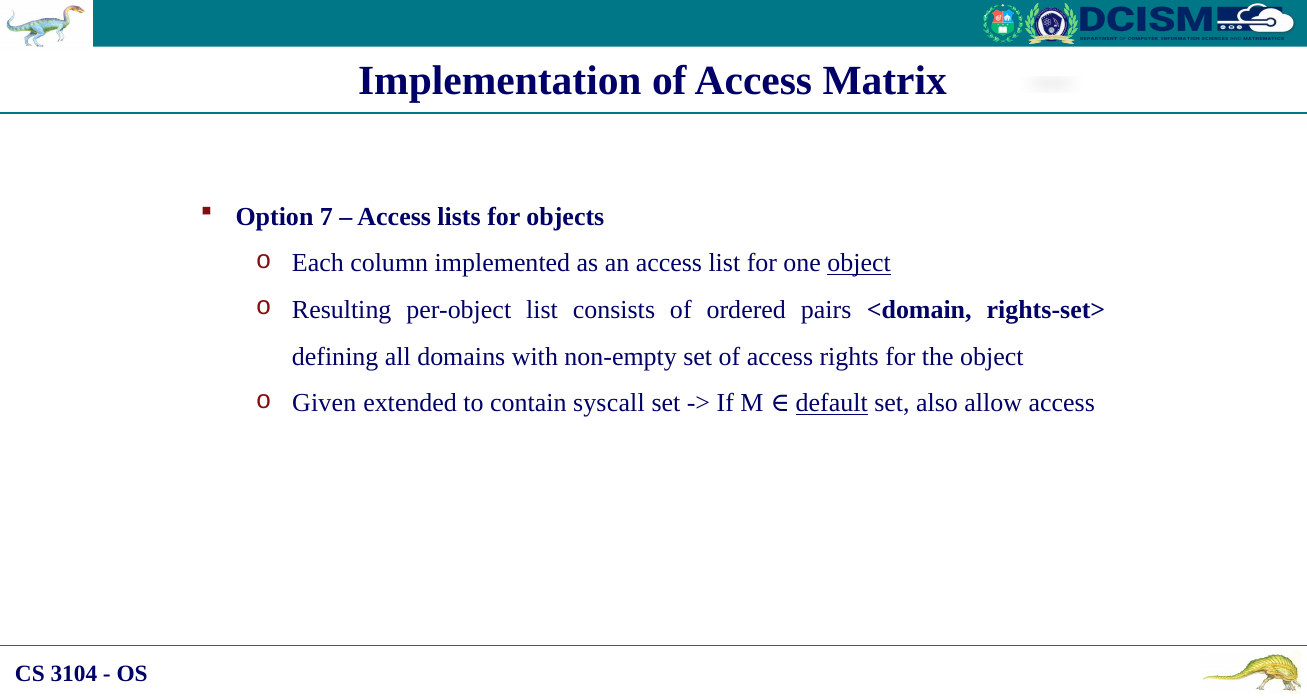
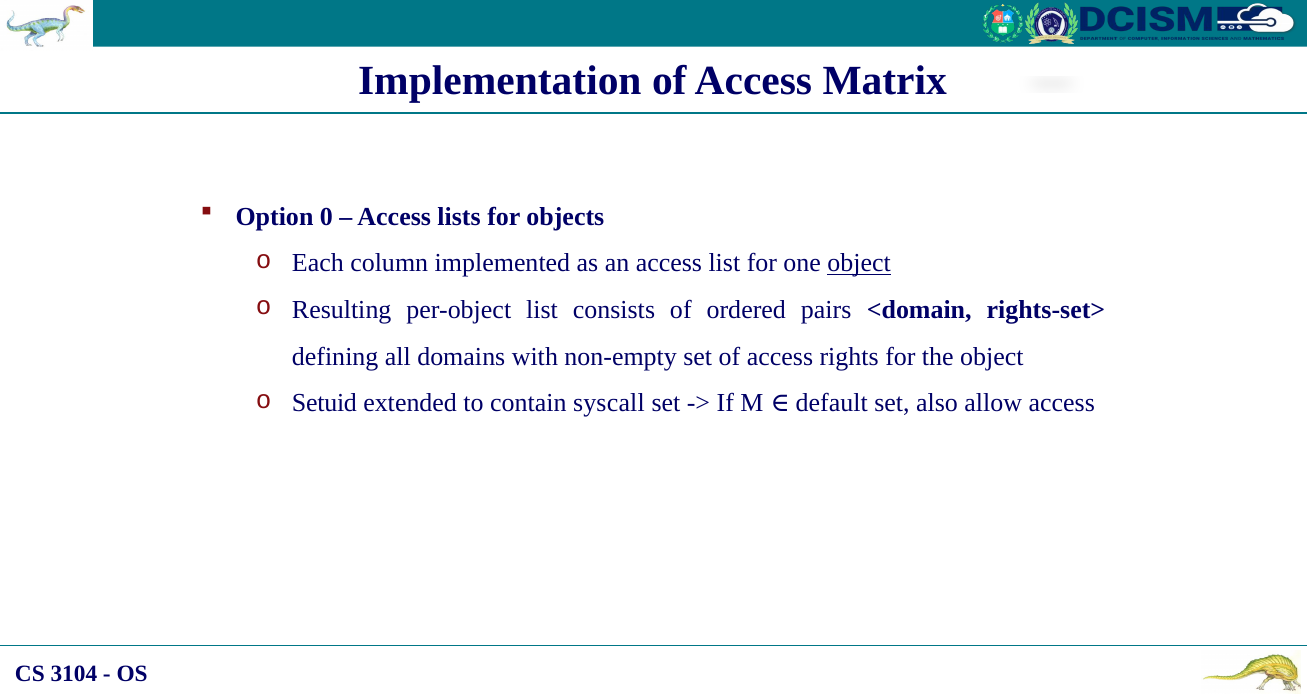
7: 7 -> 0
Given: Given -> Setuid
default underline: present -> none
